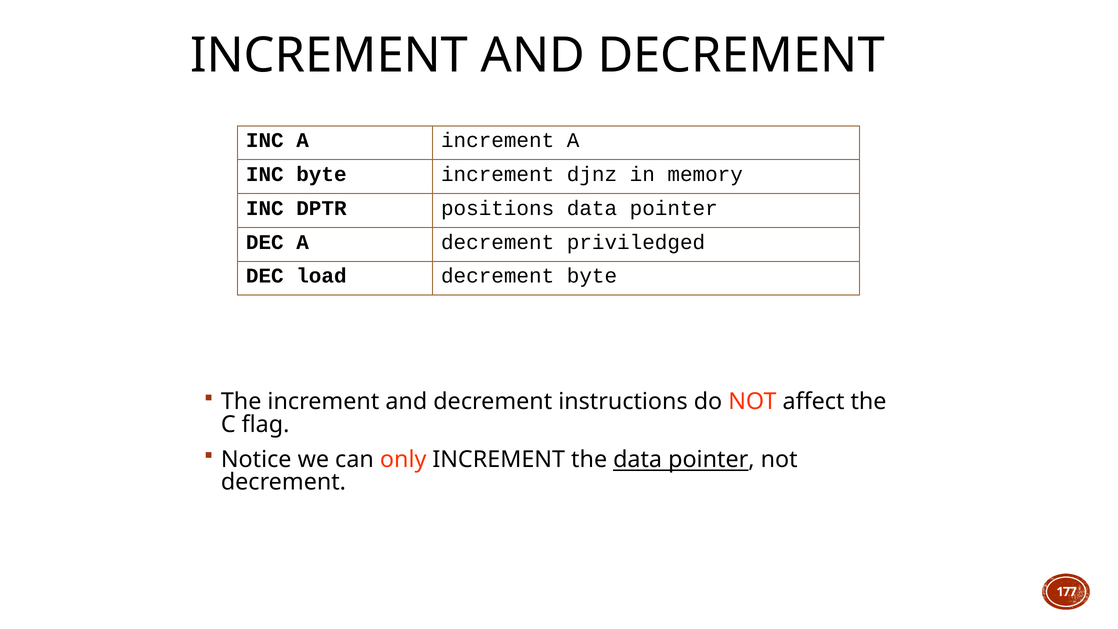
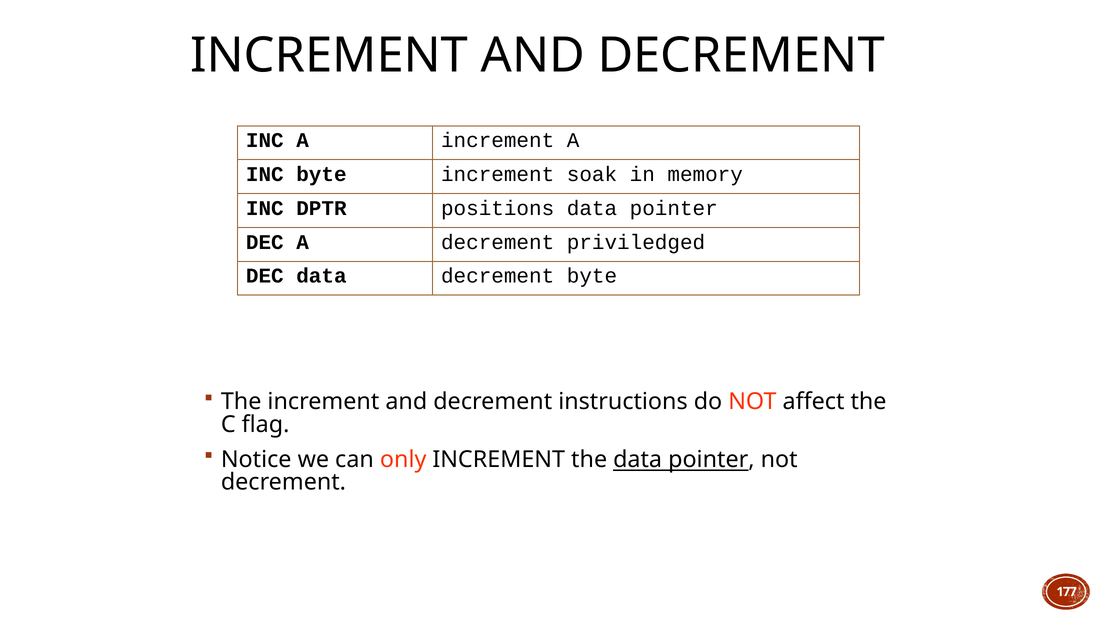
djnz: djnz -> soak
DEC load: load -> data
